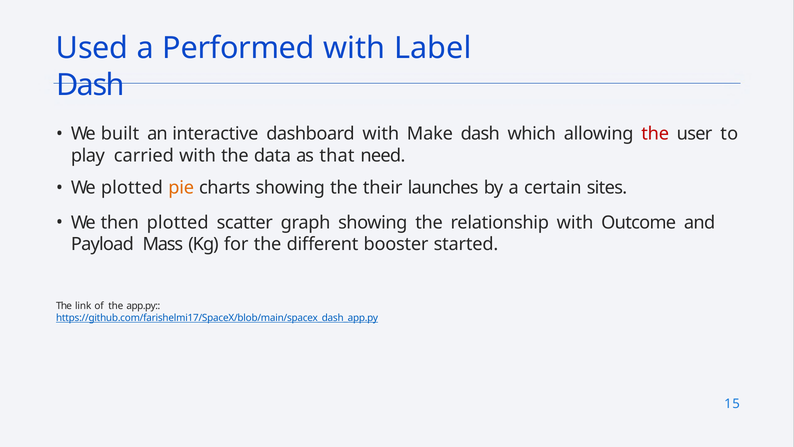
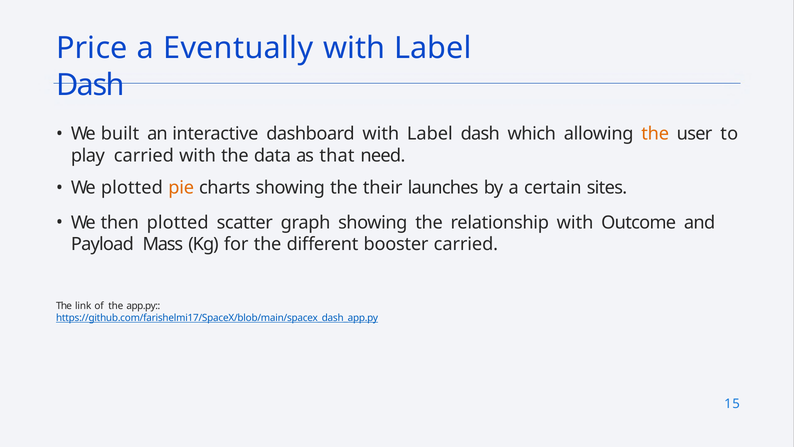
Used: Used -> Price
Performed: Performed -> Eventually
dashboard with Make: Make -> Label
the at (655, 134) colour: red -> orange
booster started: started -> carried
